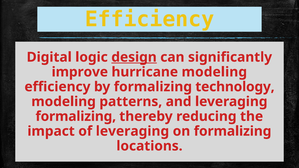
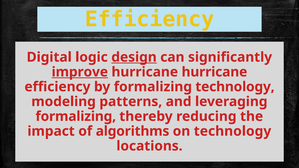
improve underline: none -> present
hurricane modeling: modeling -> hurricane
of leveraging: leveraging -> algorithms
on formalizing: formalizing -> technology
